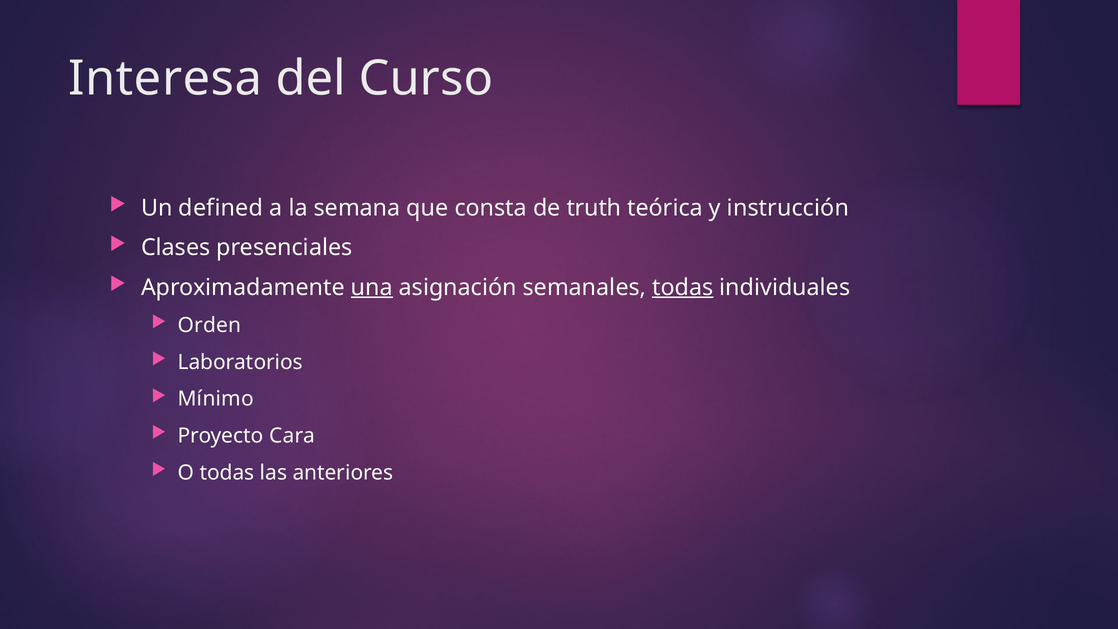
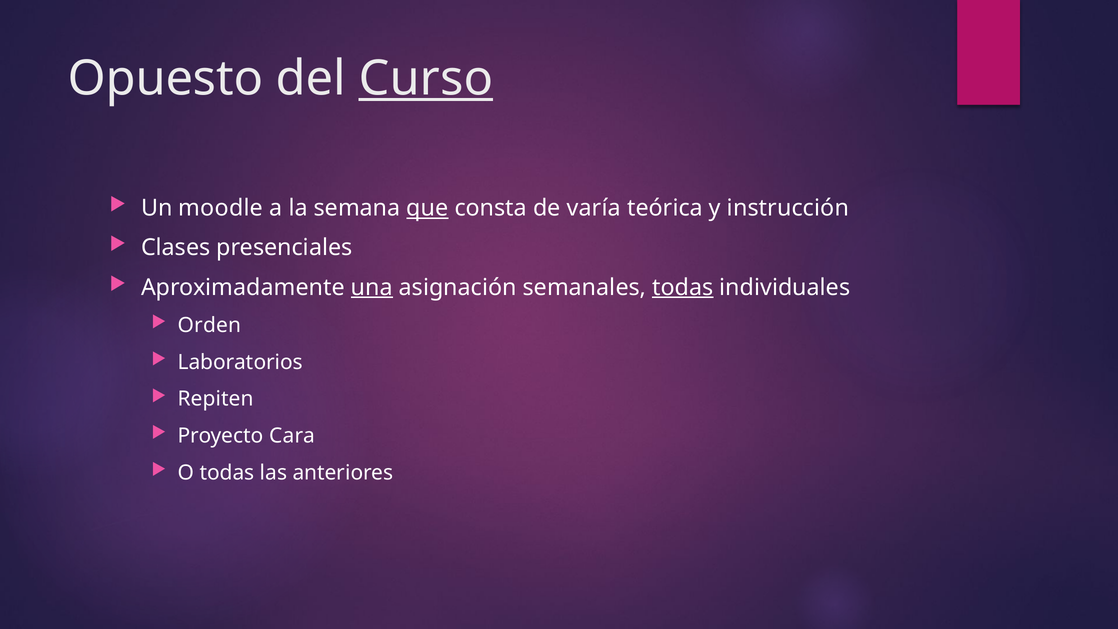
Interesa: Interesa -> Opuesto
Curso underline: none -> present
defined: defined -> moodle
que underline: none -> present
truth: truth -> varía
Mínimo: Mínimo -> Repiten
